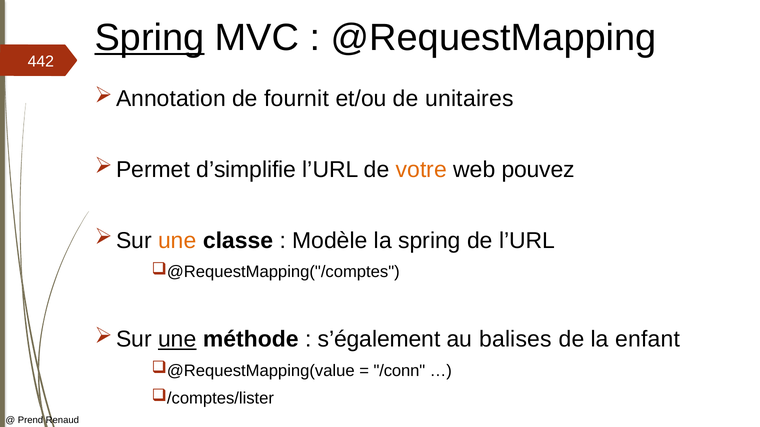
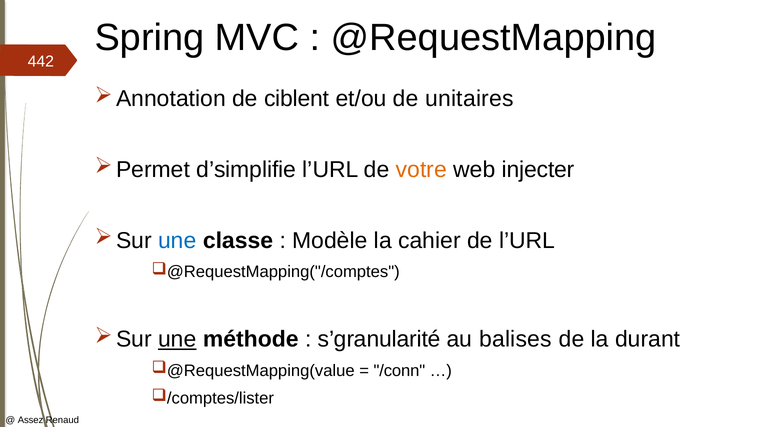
Spring at (150, 38) underline: present -> none
fournit: fournit -> ciblent
pouvez: pouvez -> injecter
une at (177, 241) colour: orange -> blue
la spring: spring -> cahier
s’également: s’également -> s’granularité
enfant: enfant -> durant
Prend: Prend -> Assez
